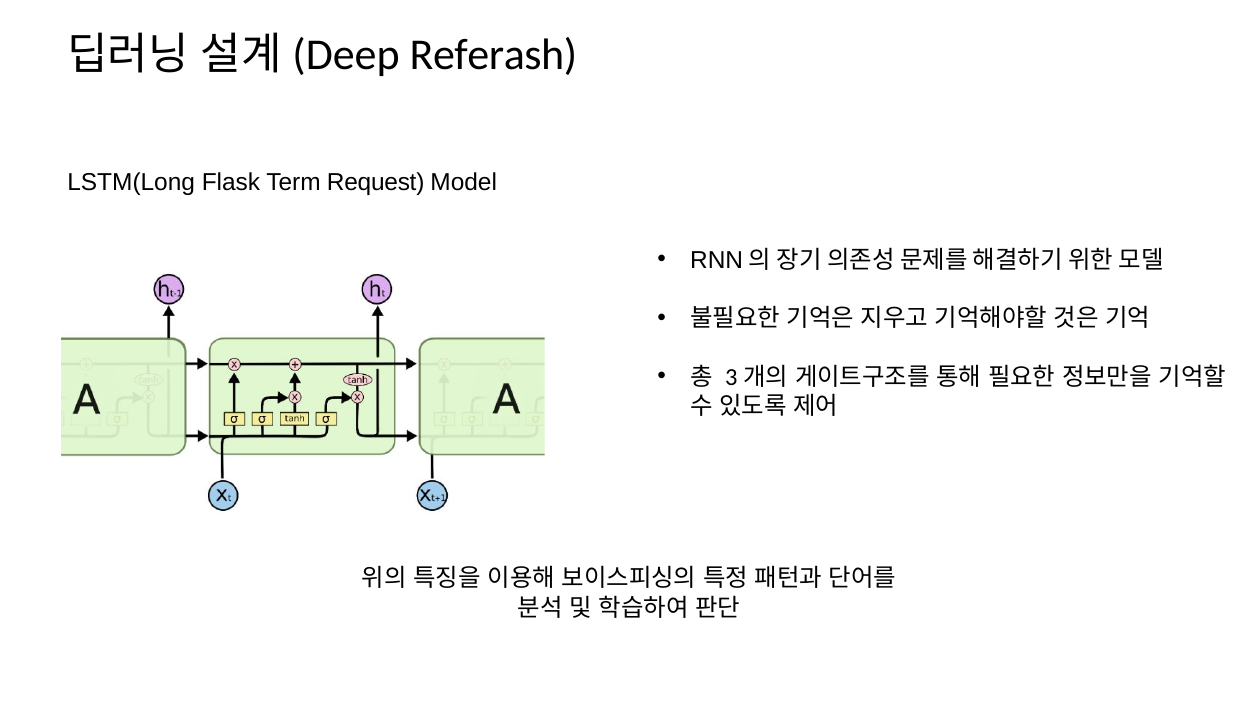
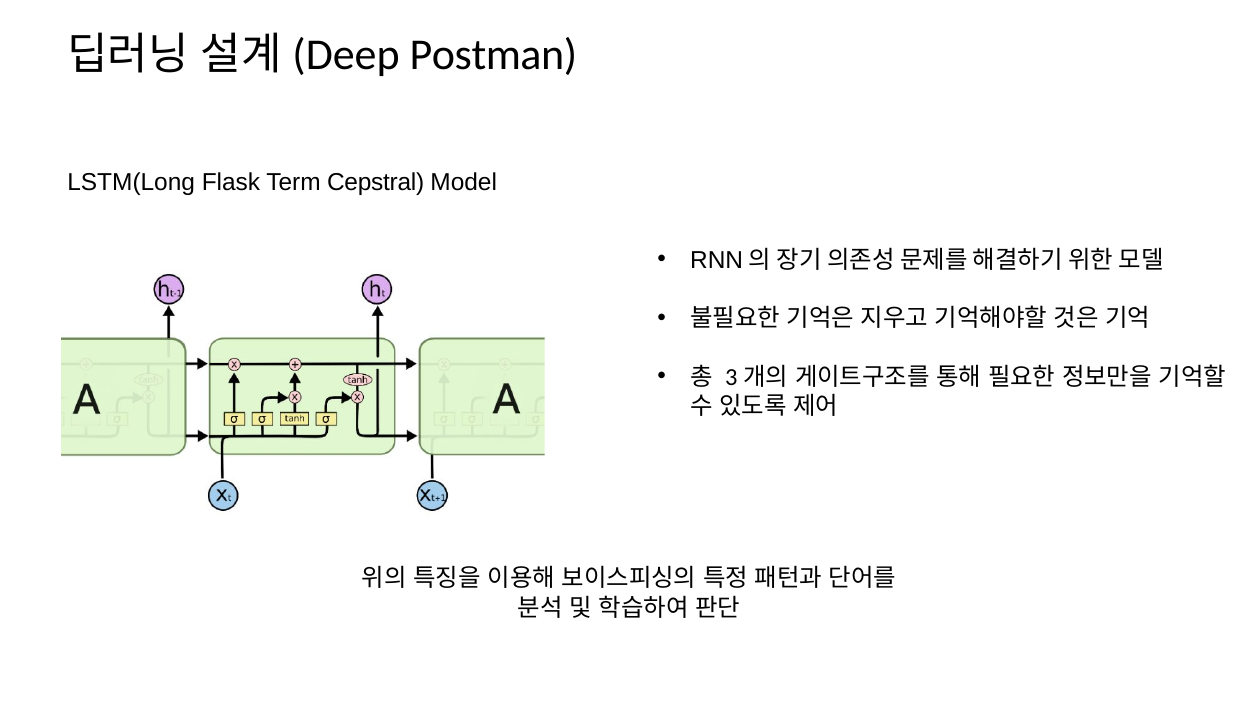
Referash: Referash -> Postman
Request: Request -> Cepstral
